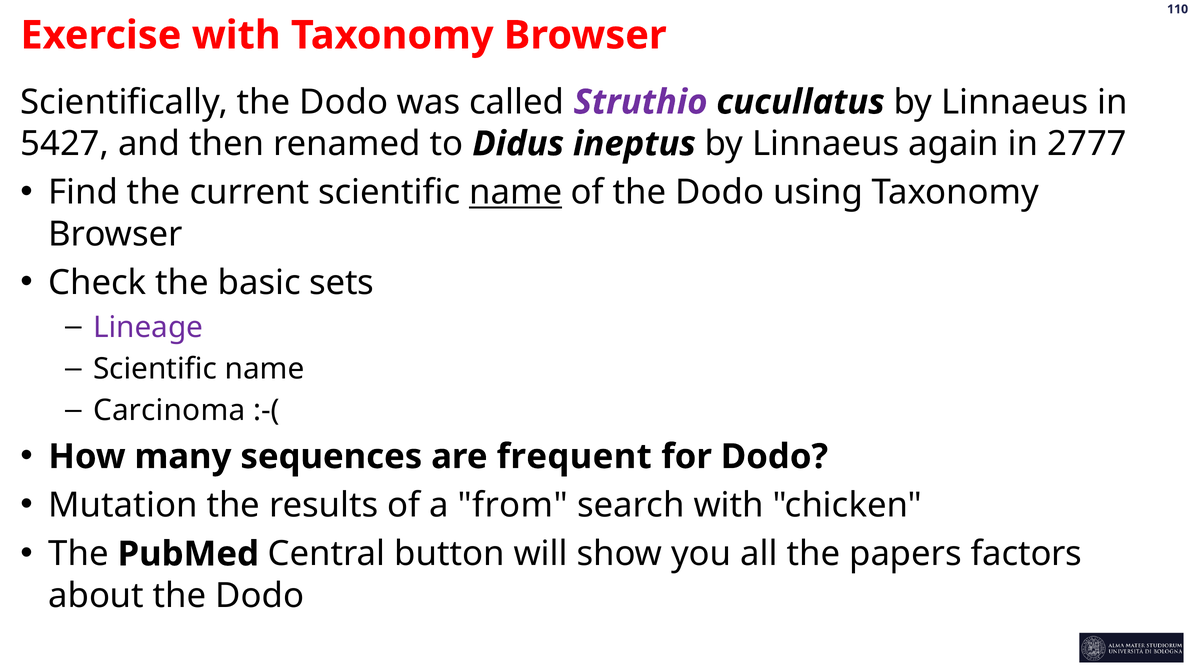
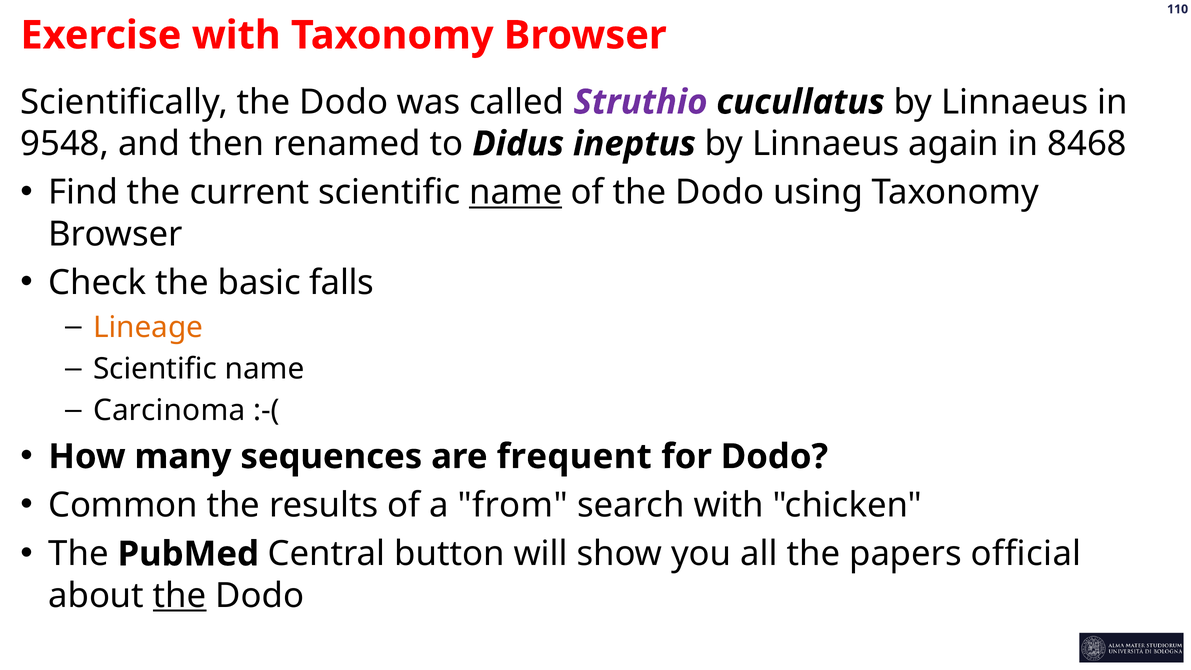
5427: 5427 -> 9548
2777: 2777 -> 8468
sets: sets -> falls
Lineage colour: purple -> orange
Mutation: Mutation -> Common
factors: factors -> official
the at (180, 596) underline: none -> present
